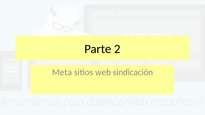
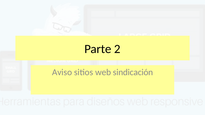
Meta: Meta -> Aviso
